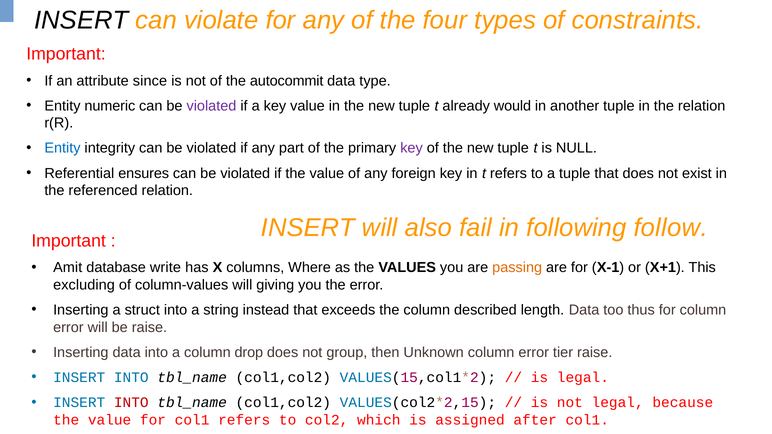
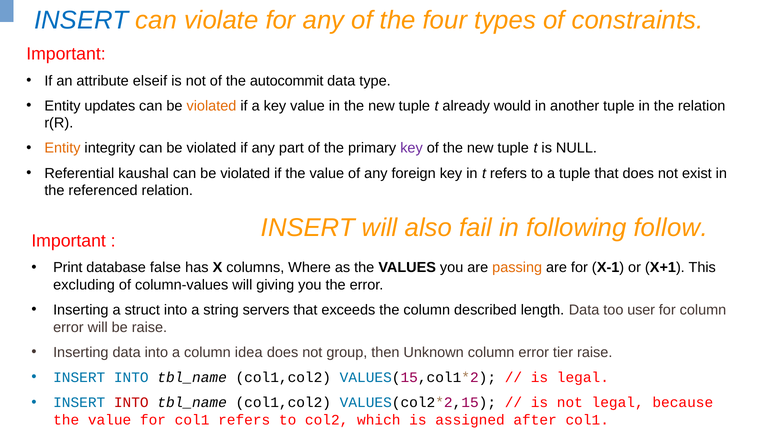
INSERT at (81, 20) colour: black -> blue
since: since -> elseif
numeric: numeric -> updates
violated at (211, 106) colour: purple -> orange
Entity at (62, 148) colour: blue -> orange
ensures: ensures -> kaushal
Amit: Amit -> Print
write: write -> false
instead: instead -> servers
thus: thus -> user
drop: drop -> idea
